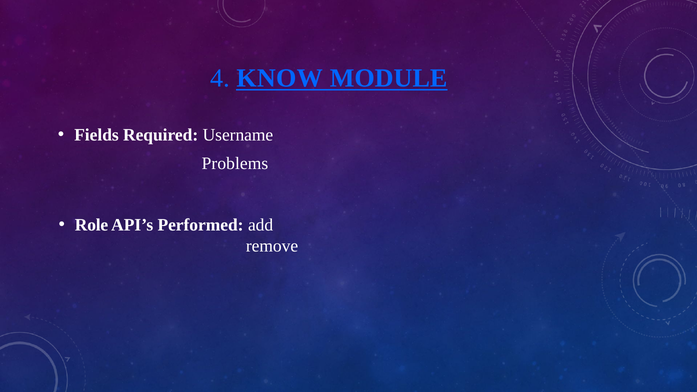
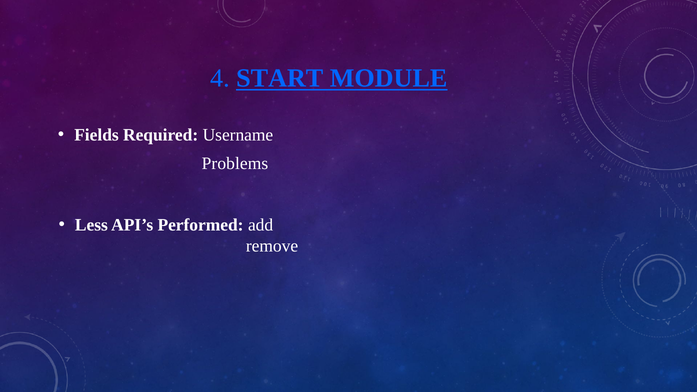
KNOW: KNOW -> START
Role: Role -> Less
